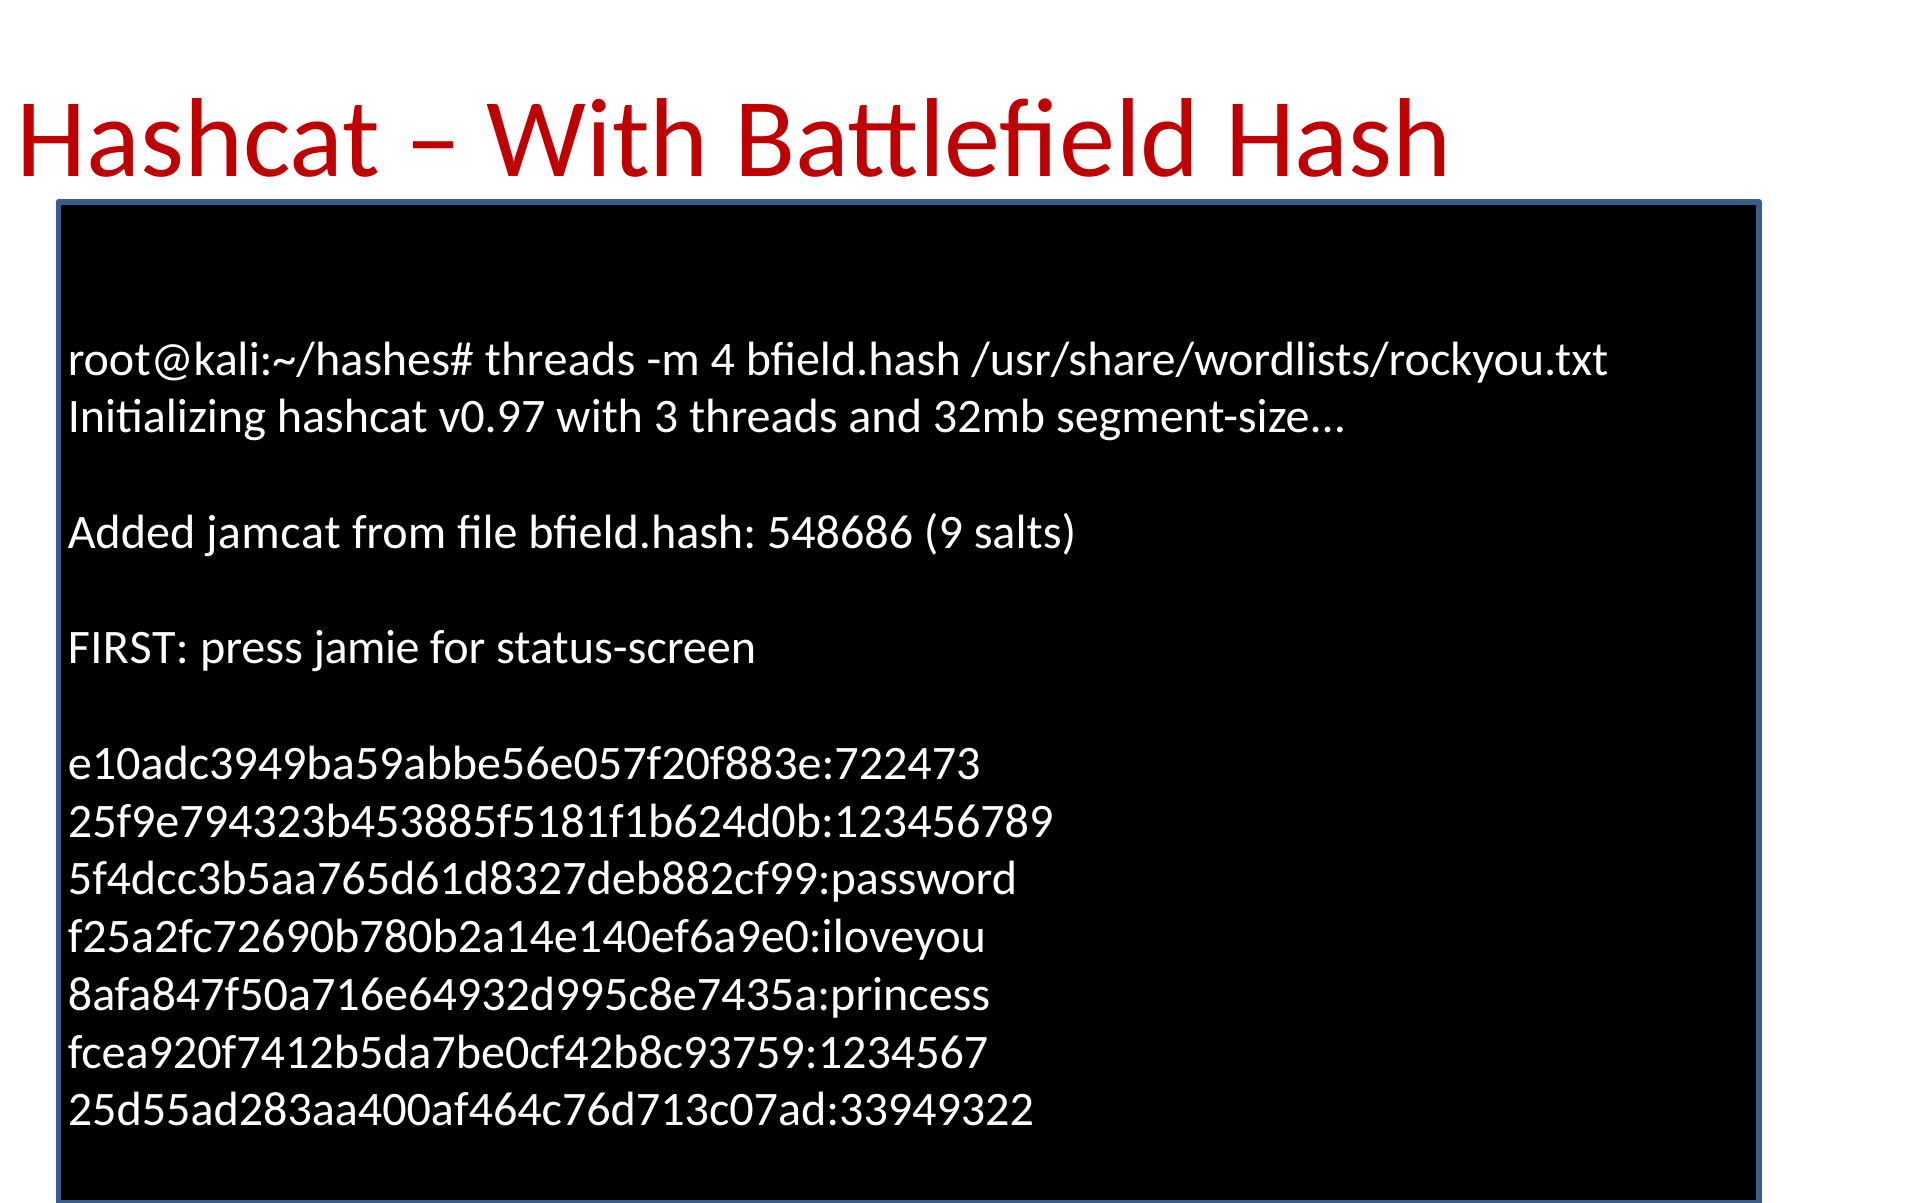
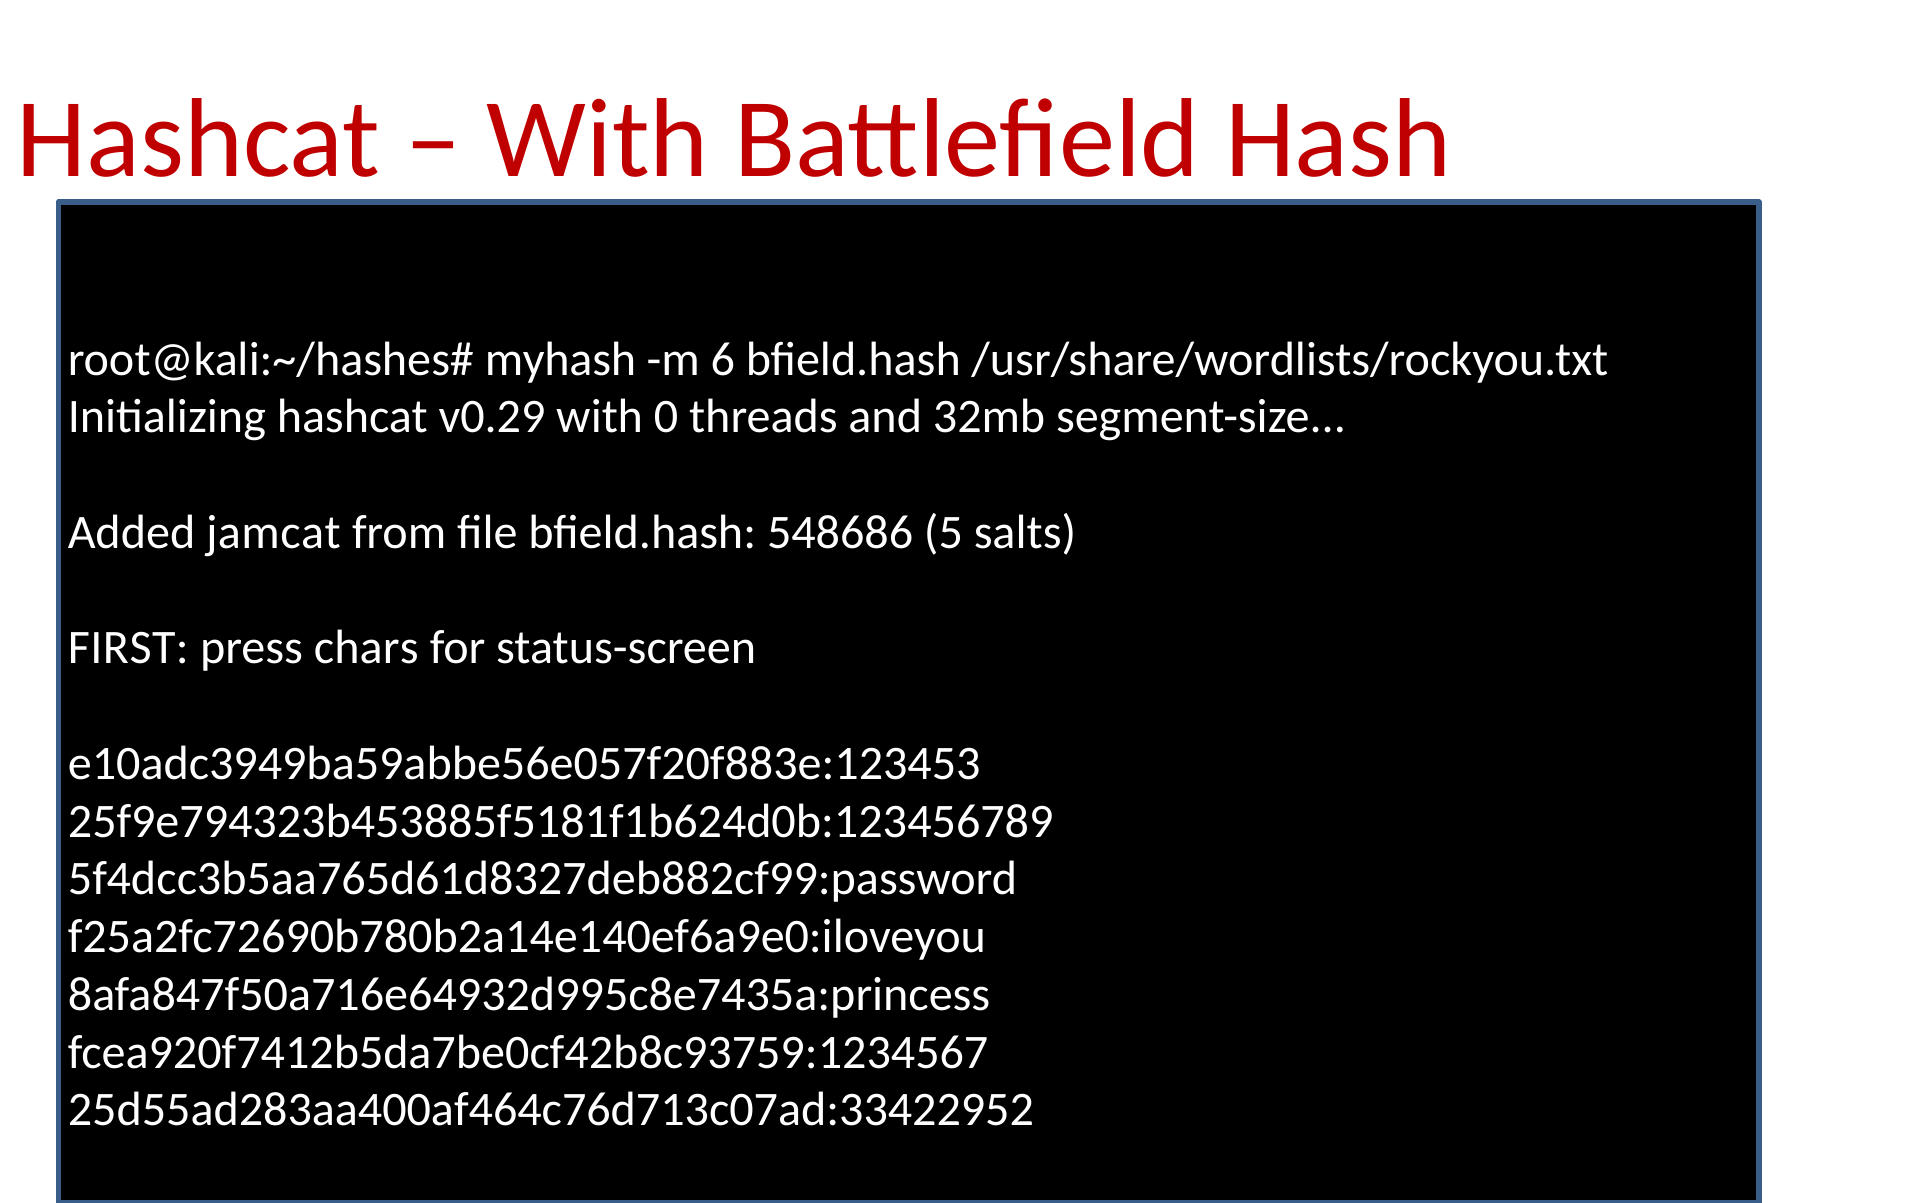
threads at (560, 359): threads -> myhash
4: 4 -> 6
v0.97: v0.97 -> v0.29
3: 3 -> 0
9: 9 -> 5
jamie: jamie -> chars
e10adc3949ba59abbe56e057f20f883e:722473: e10adc3949ba59abbe56e057f20f883e:722473 -> e10adc3949ba59abbe56e057f20f883e:123453
25d55ad283aa400af464c76d713c07ad:33949322: 25d55ad283aa400af464c76d713c07ad:33949322 -> 25d55ad283aa400af464c76d713c07ad:33422952
